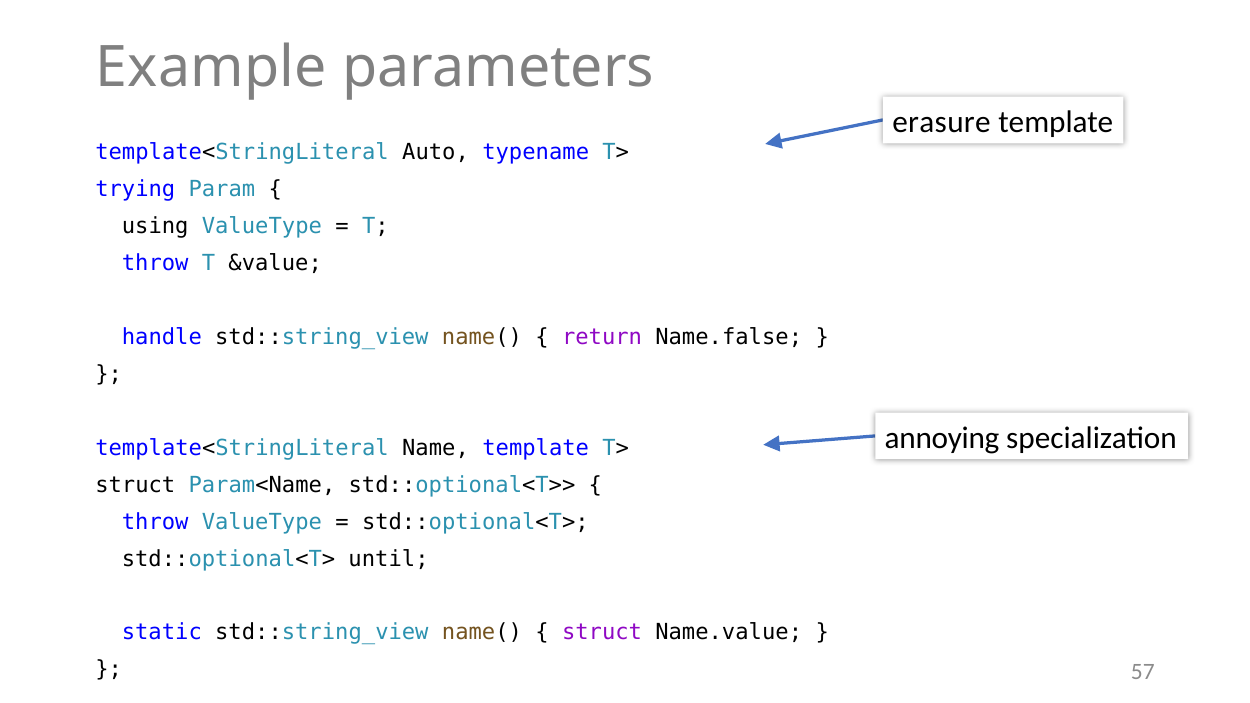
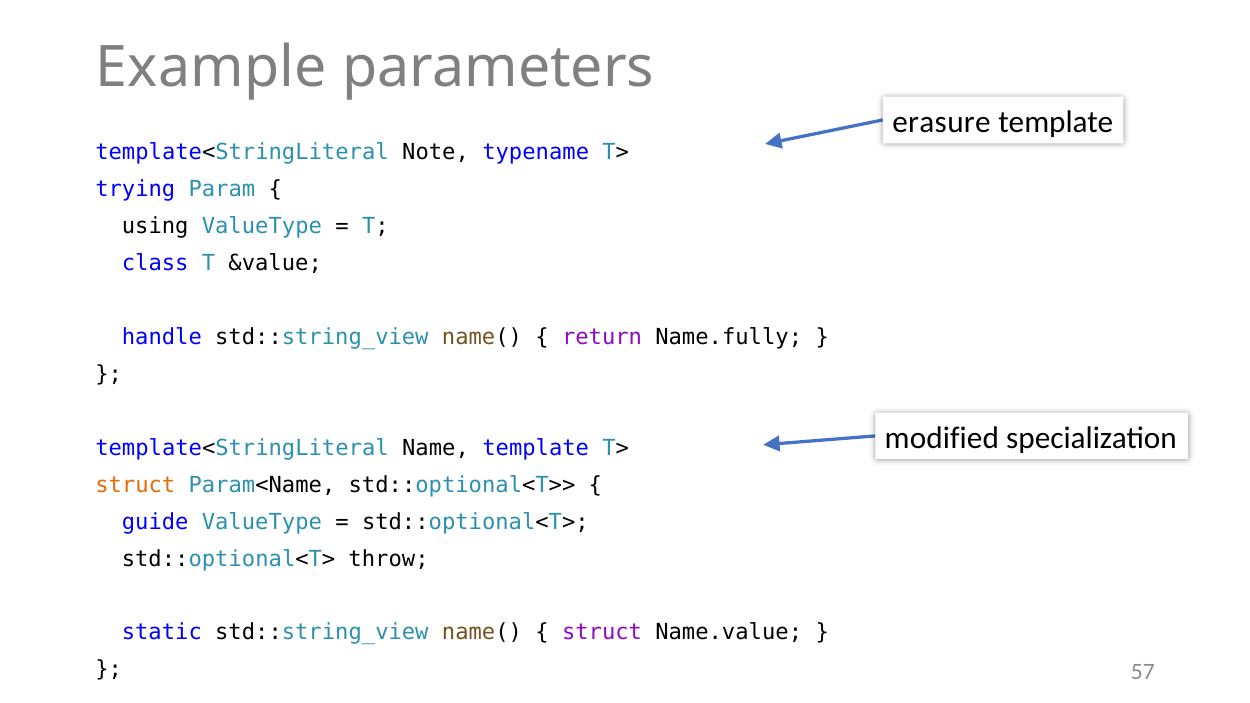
Auto: Auto -> Note
throw at (155, 263): throw -> class
Name.false: Name.false -> Name.fully
annoying: annoying -> modified
struct at (135, 485) colour: black -> orange
throw at (155, 522): throw -> guide
until: until -> throw
